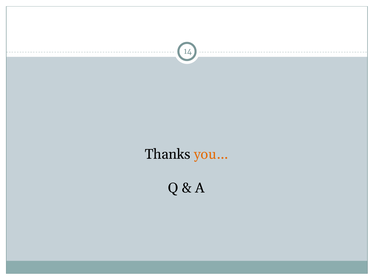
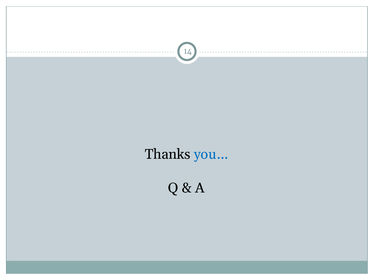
you… colour: orange -> blue
